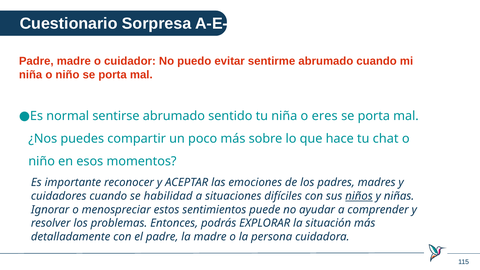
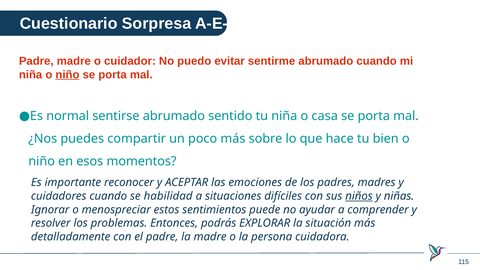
niño at (67, 75) underline: none -> present
eres: eres -> casa
chat: chat -> bien
